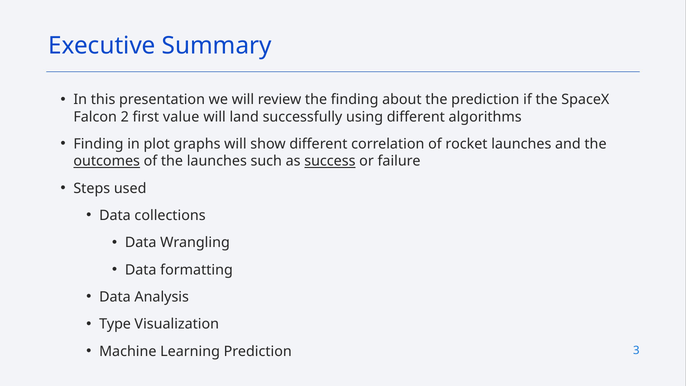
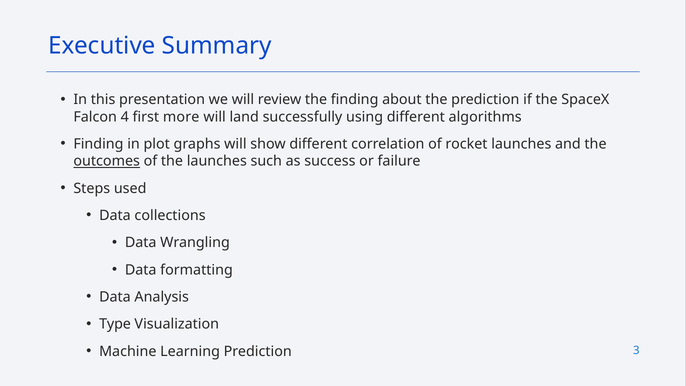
2: 2 -> 4
value: value -> more
success underline: present -> none
